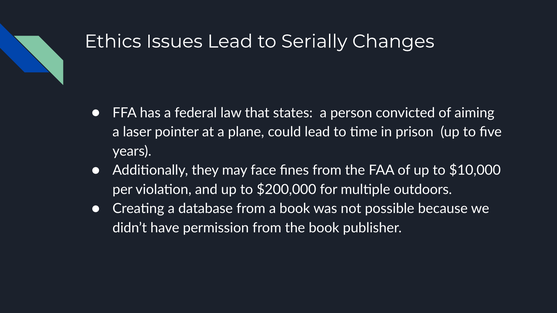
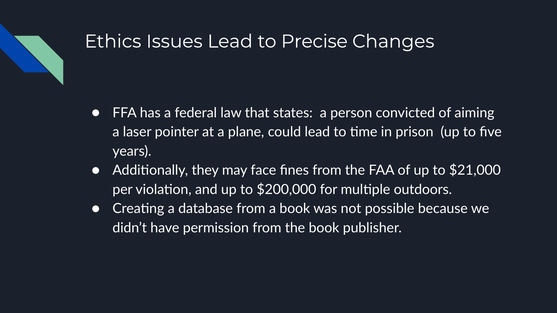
Serially: Serially -> Precise
$10,000: $10,000 -> $21,000
